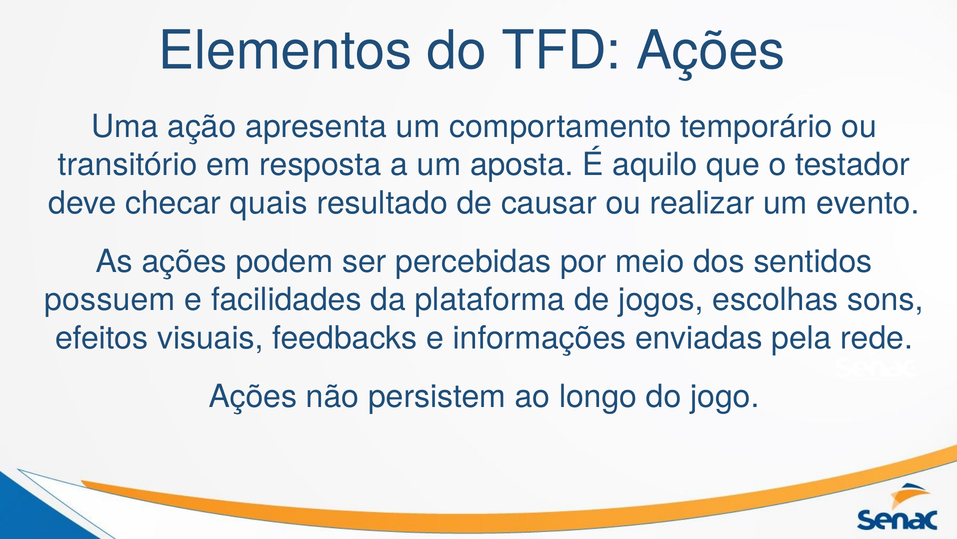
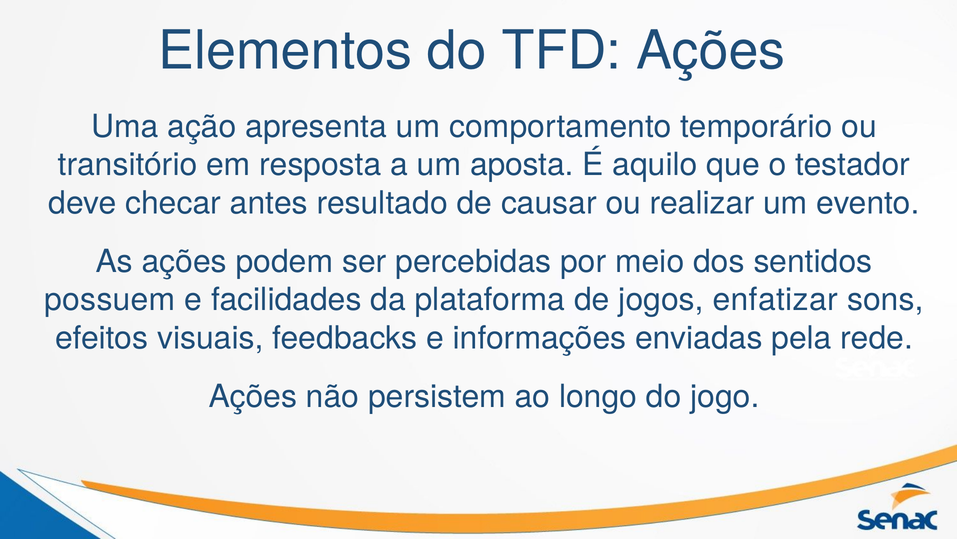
quais: quais -> antes
escolhas: escolhas -> enfatizar
